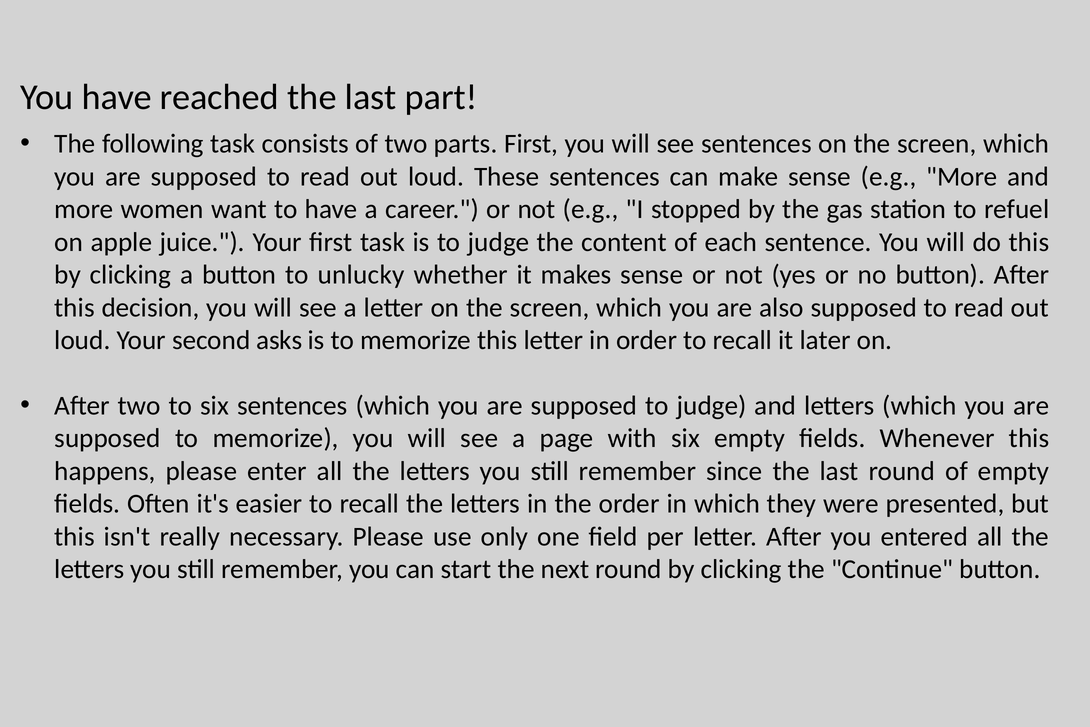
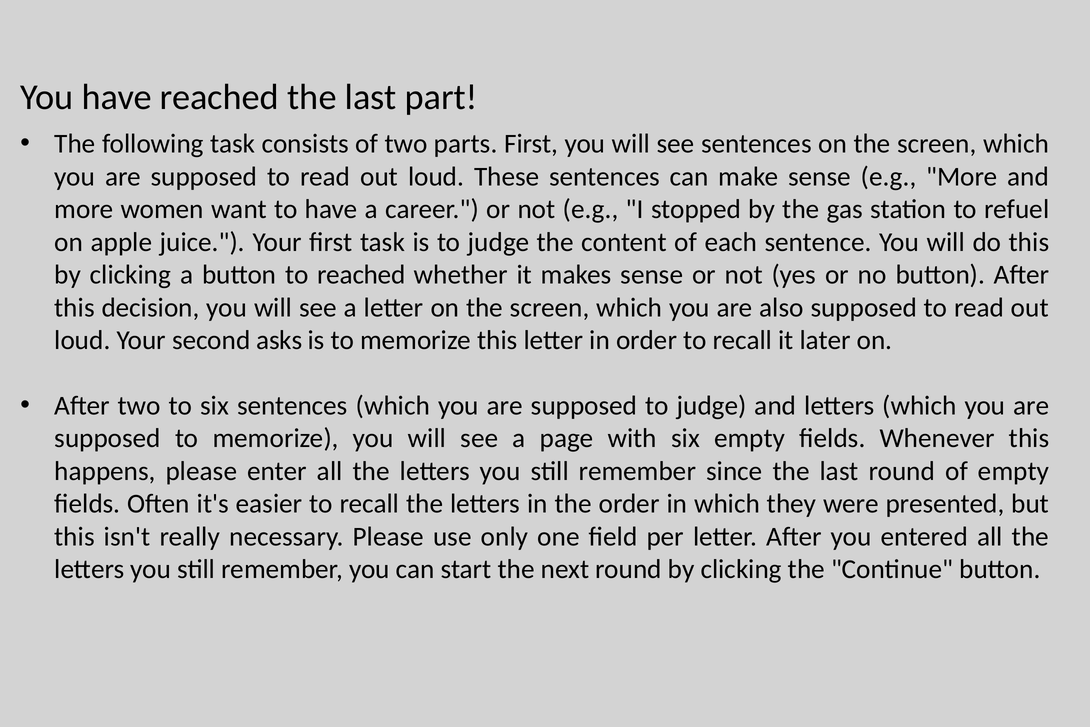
to unlucky: unlucky -> reached
